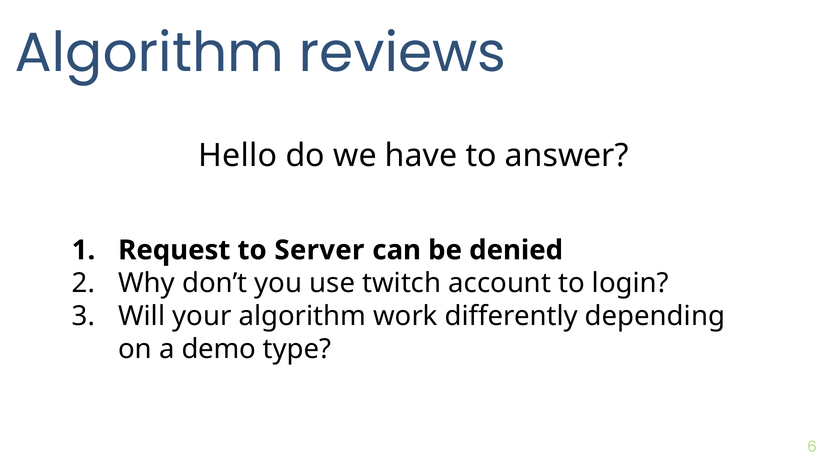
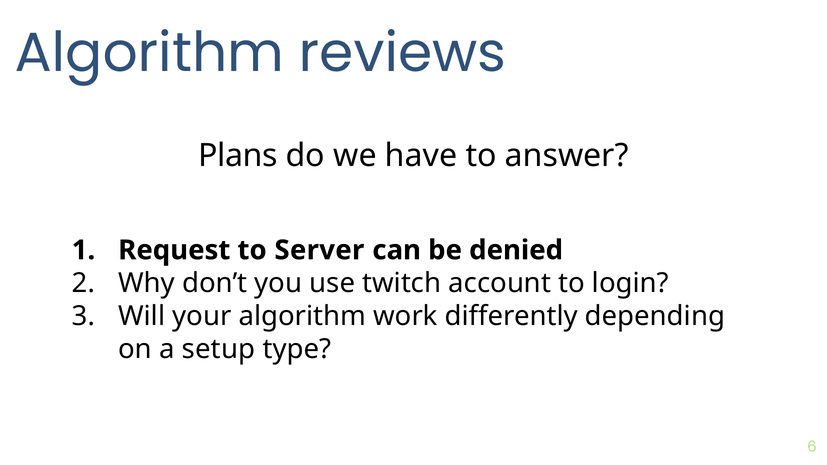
Hello: Hello -> Plans
demo: demo -> setup
